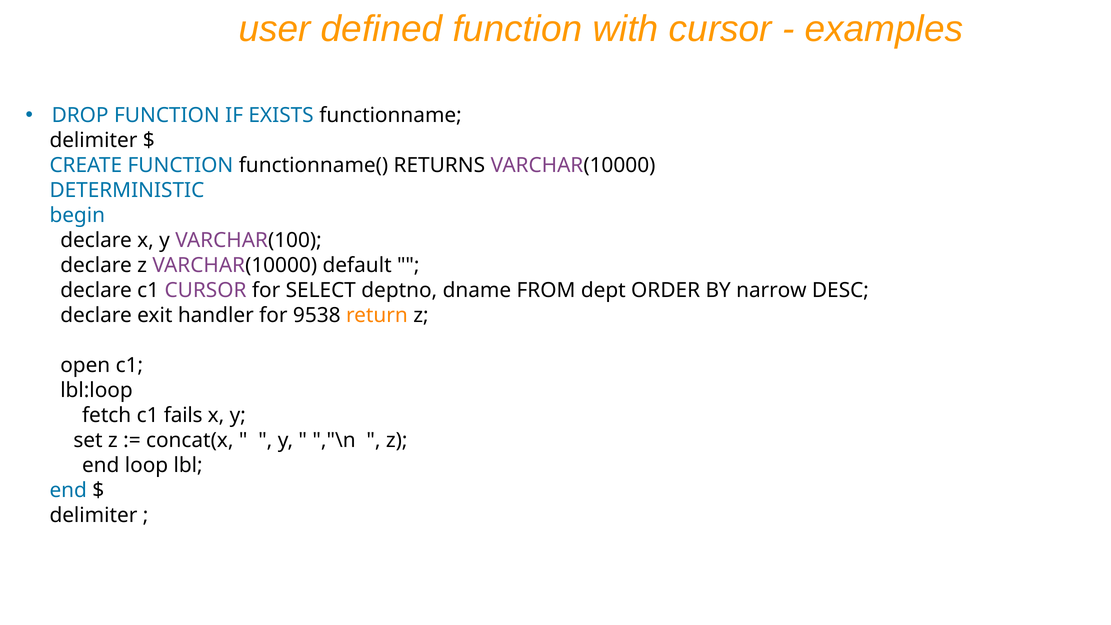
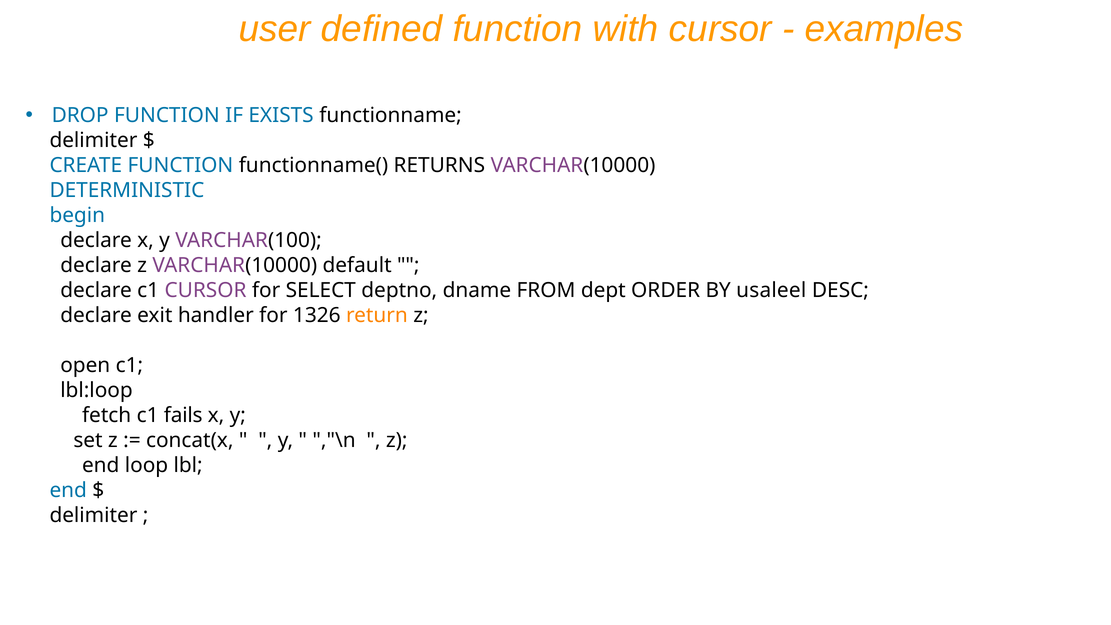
narrow: narrow -> usaleel
9538: 9538 -> 1326
